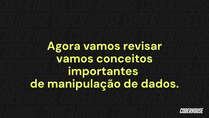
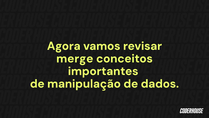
vamos at (75, 58): vamos -> merge
